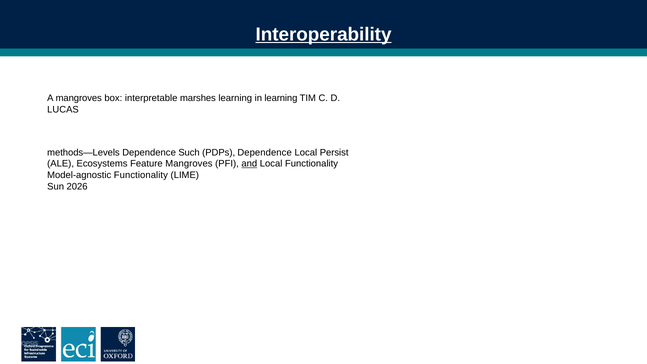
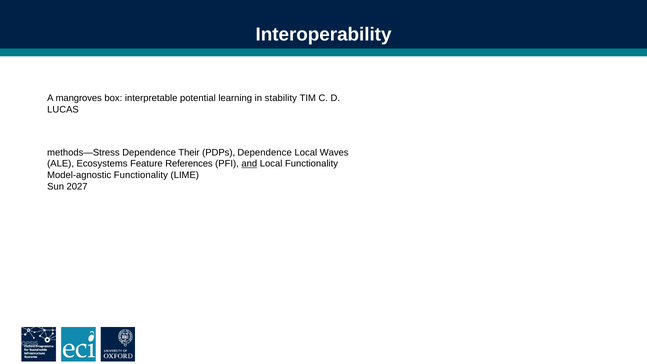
Interoperability underline: present -> none
marshes: marshes -> potential
in learning: learning -> stability
methods—Levels: methods—Levels -> methods—Stress
Such: Such -> Their
Persist: Persist -> Waves
Feature Mangroves: Mangroves -> References
2026: 2026 -> 2027
